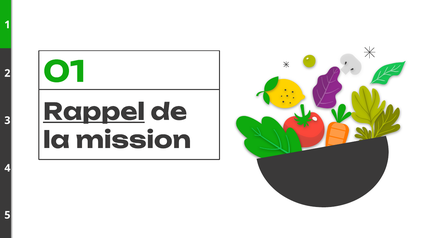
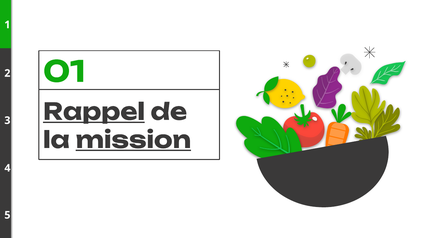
mission underline: none -> present
